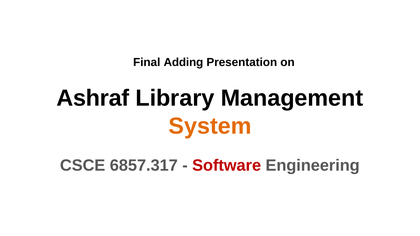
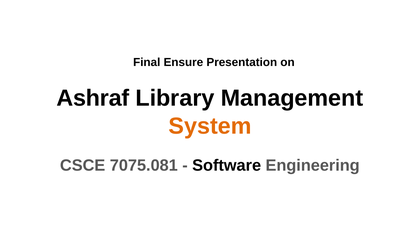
Adding: Adding -> Ensure
6857.317: 6857.317 -> 7075.081
Software colour: red -> black
